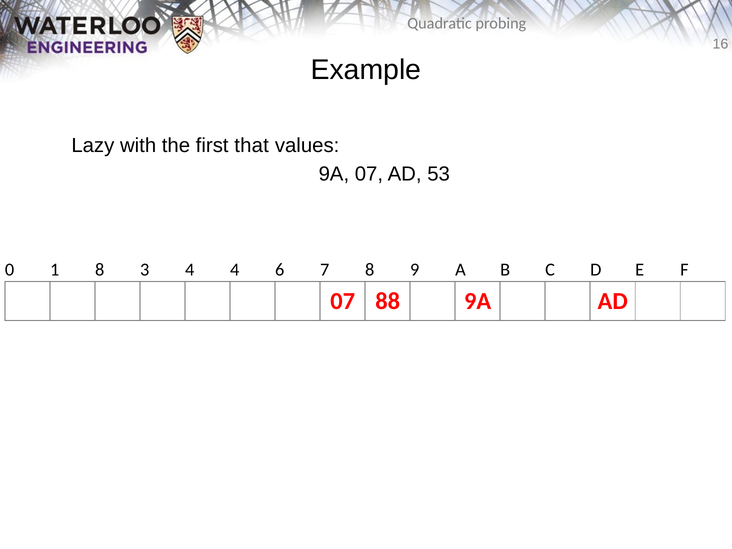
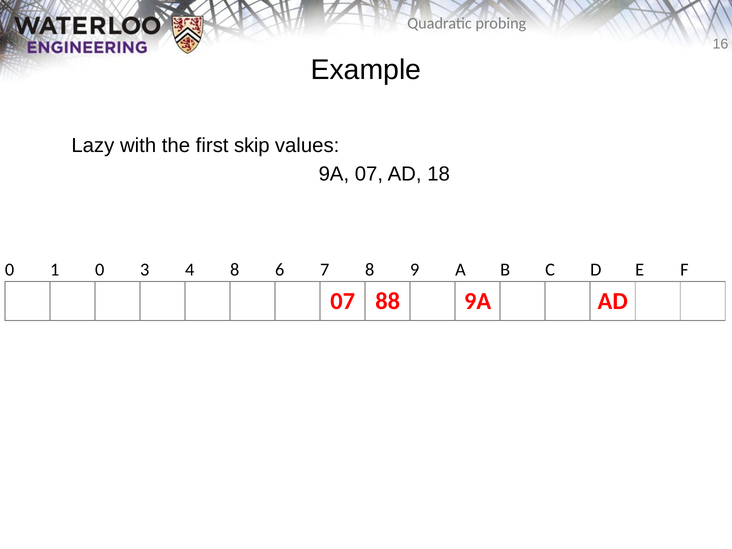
that: that -> skip
53: 53 -> 18
1 8: 8 -> 0
4 4: 4 -> 8
